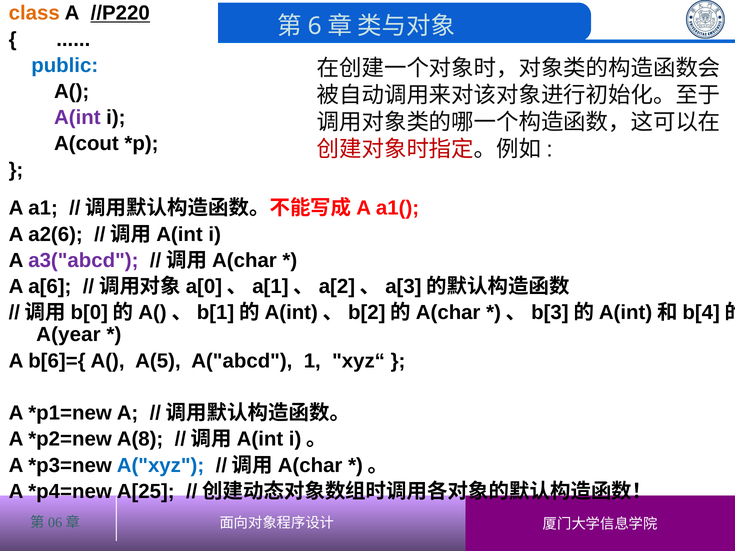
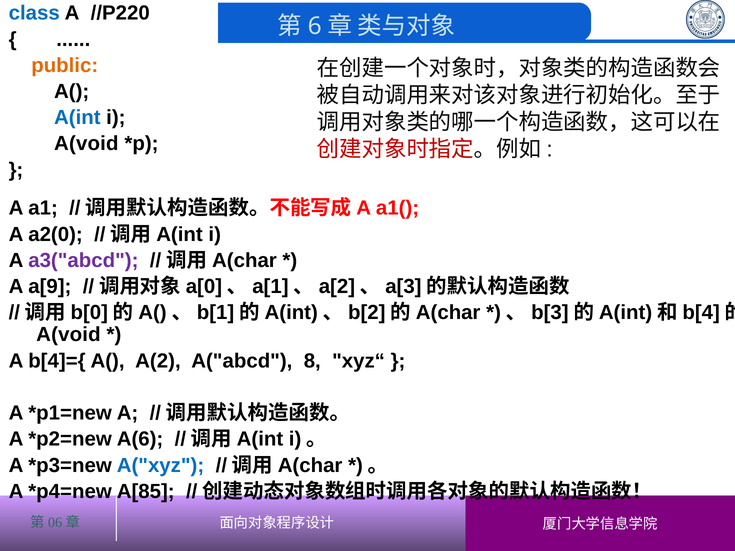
class colour: orange -> blue
//P220 underline: present -> none
public colour: blue -> orange
A(int colour: purple -> blue
A(cout at (86, 144): A(cout -> A(void
a2(6: a2(6 -> a2(0
a[6: a[6 -> a[9
A(year at (68, 335): A(year -> A(void
b[6]={: b[6]={ -> b[4]={
A(5: A(5 -> A(2
1: 1 -> 8
A(8: A(8 -> A(6
A[25: A[25 -> A[85
